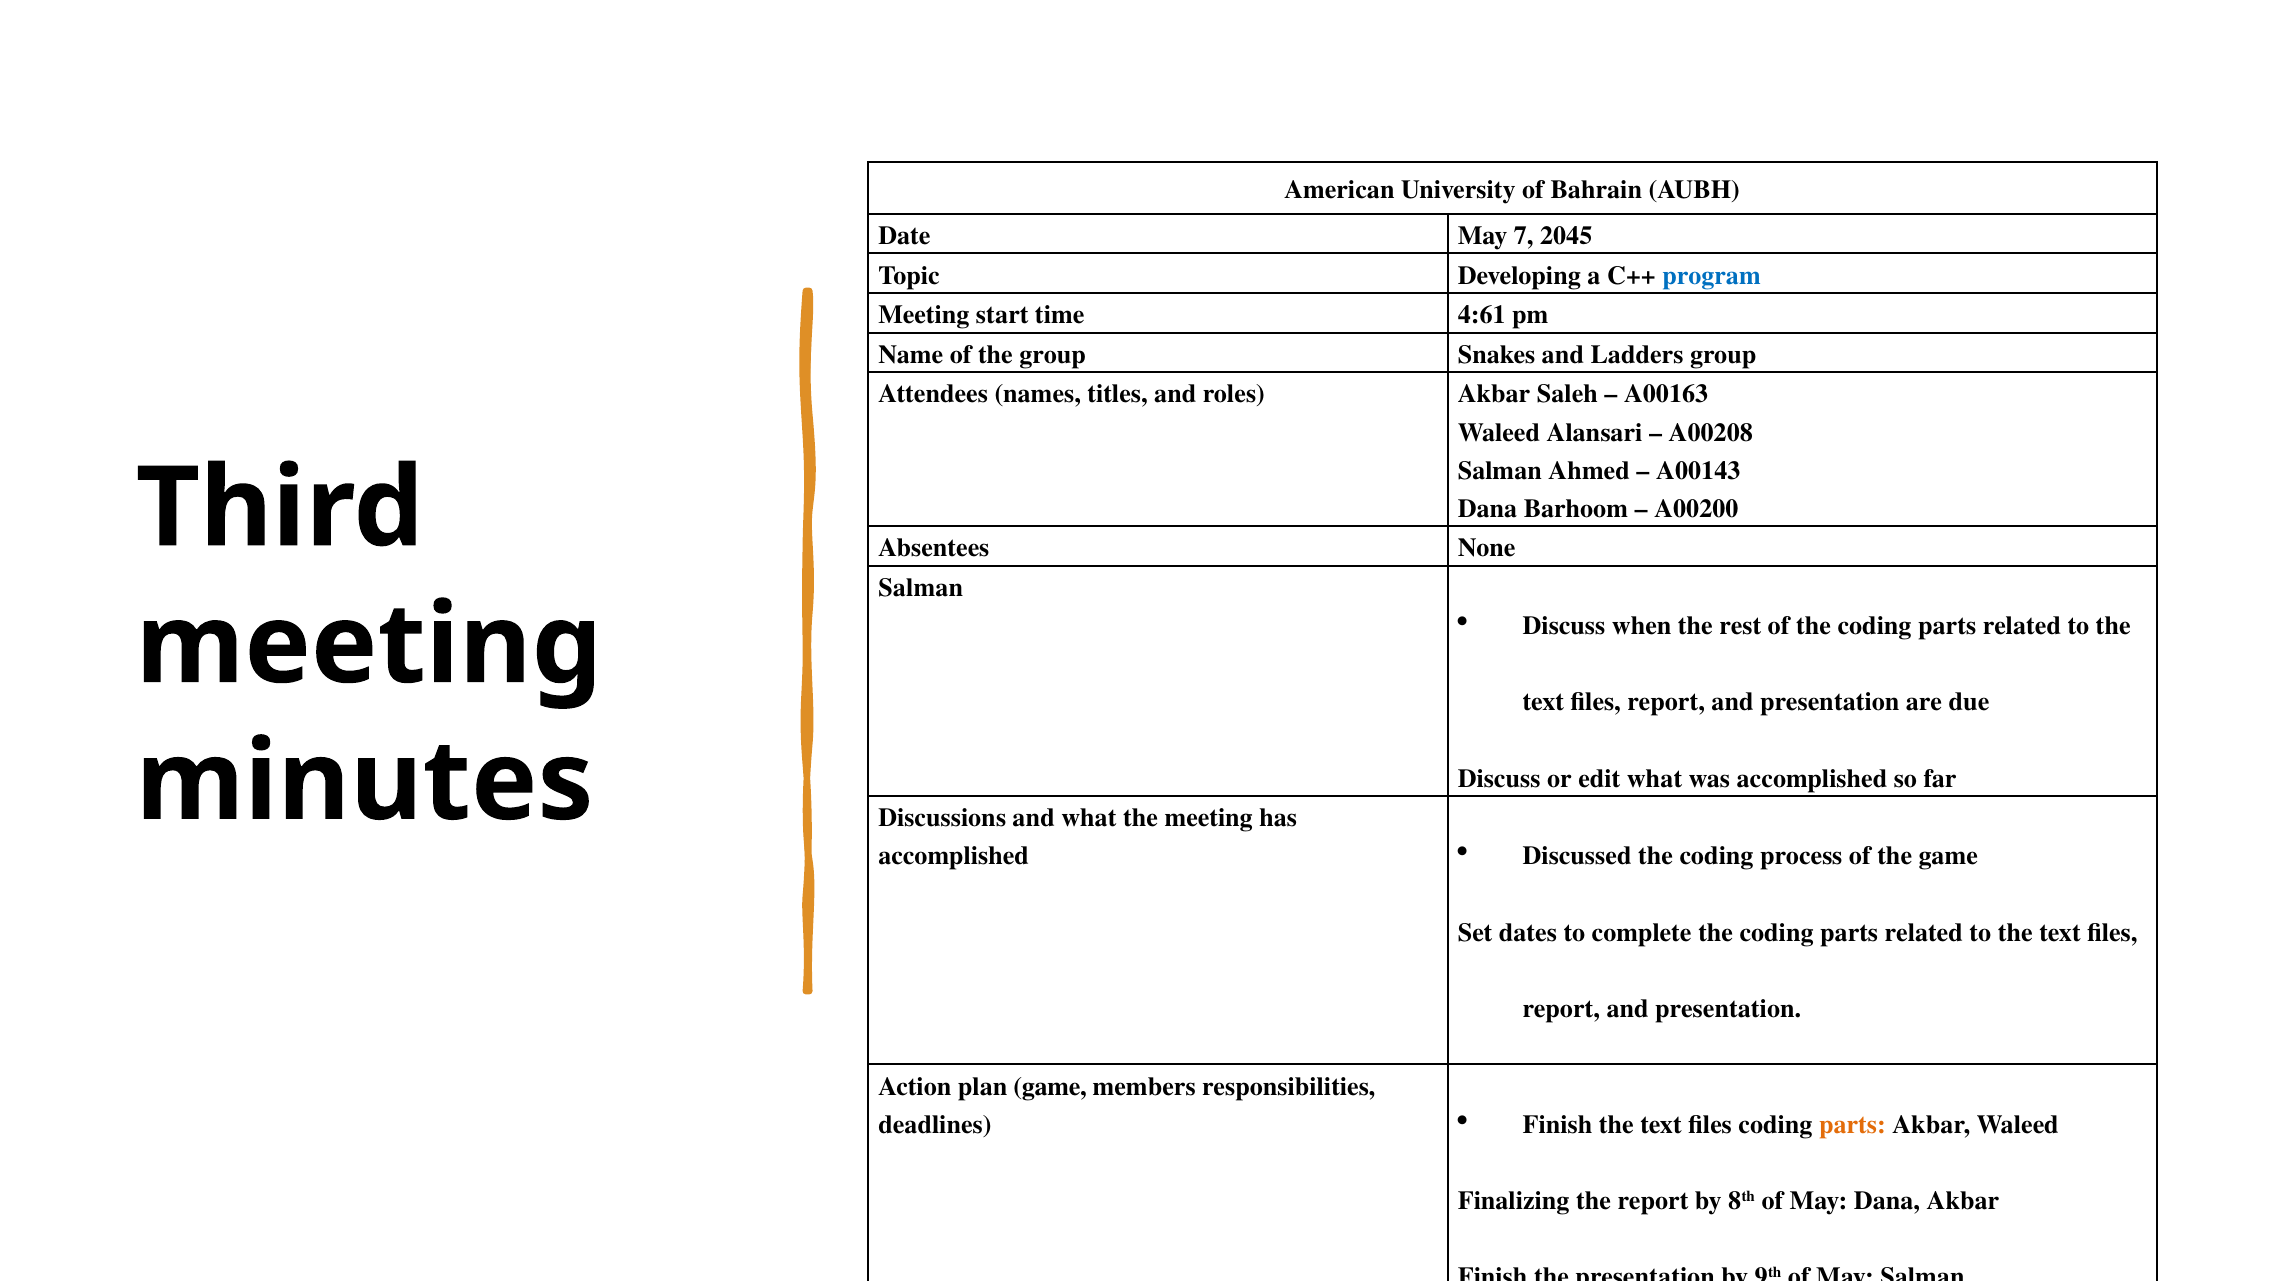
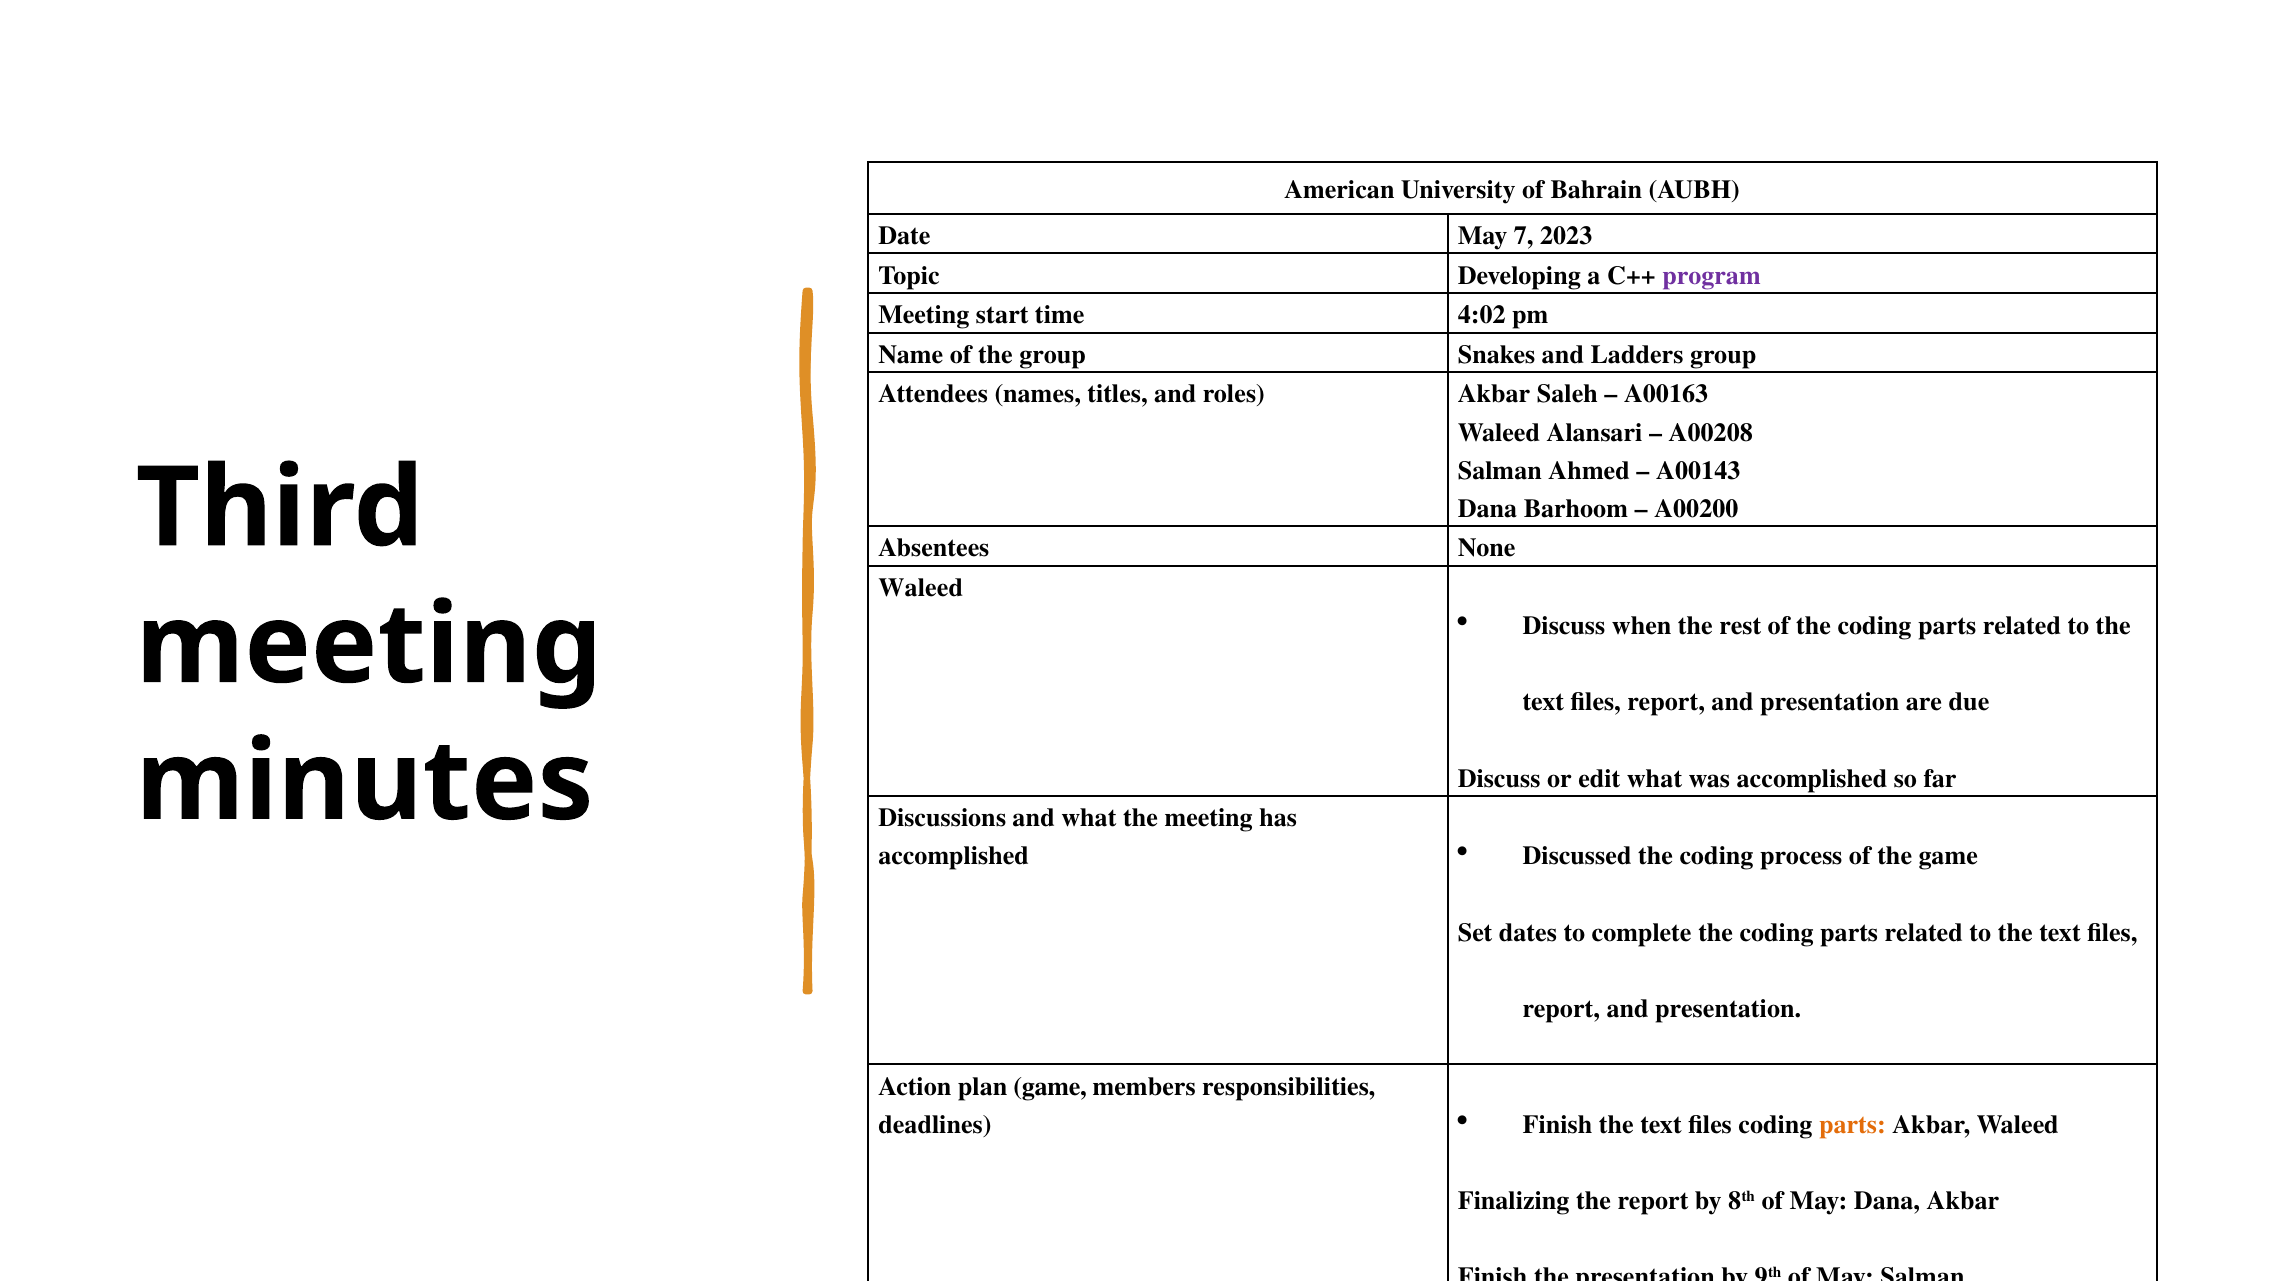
2045: 2045 -> 2023
program colour: blue -> purple
4:61: 4:61 -> 4:02
Salman at (921, 588): Salman -> Waleed
